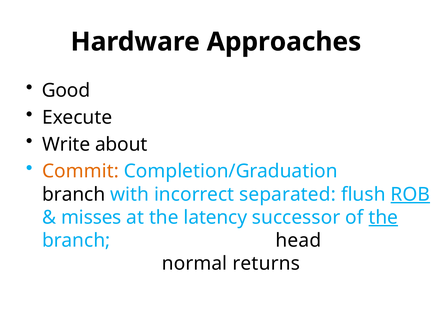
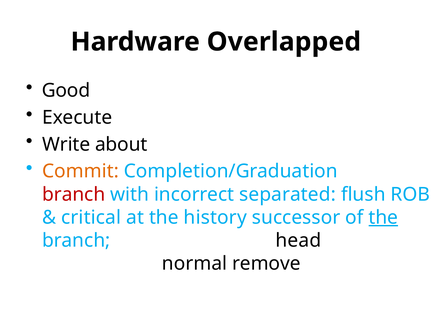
Approaches: Approaches -> Overlapped
branch at (74, 194) colour: black -> red
ROB underline: present -> none
misses: misses -> critical
latency: latency -> history
returns: returns -> remove
